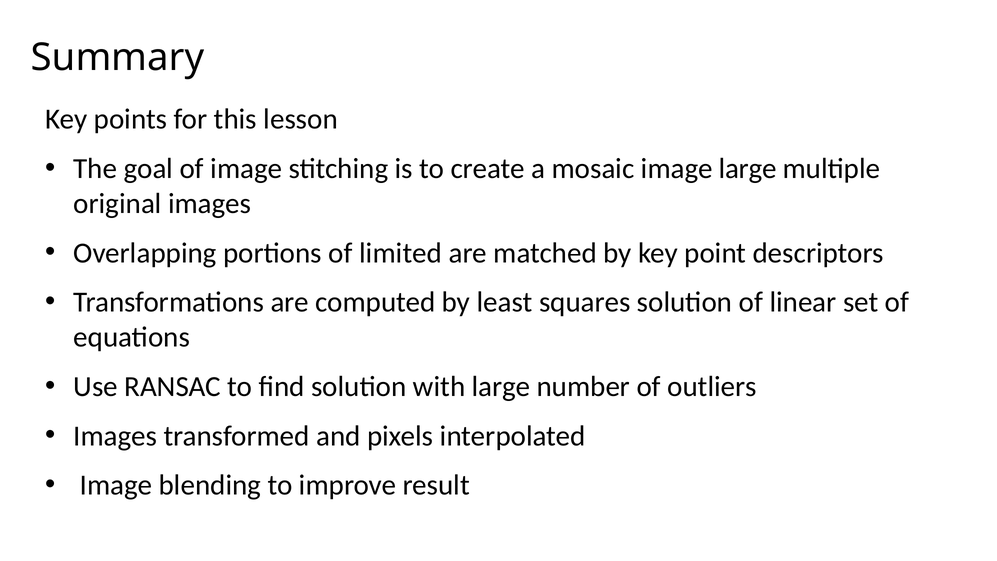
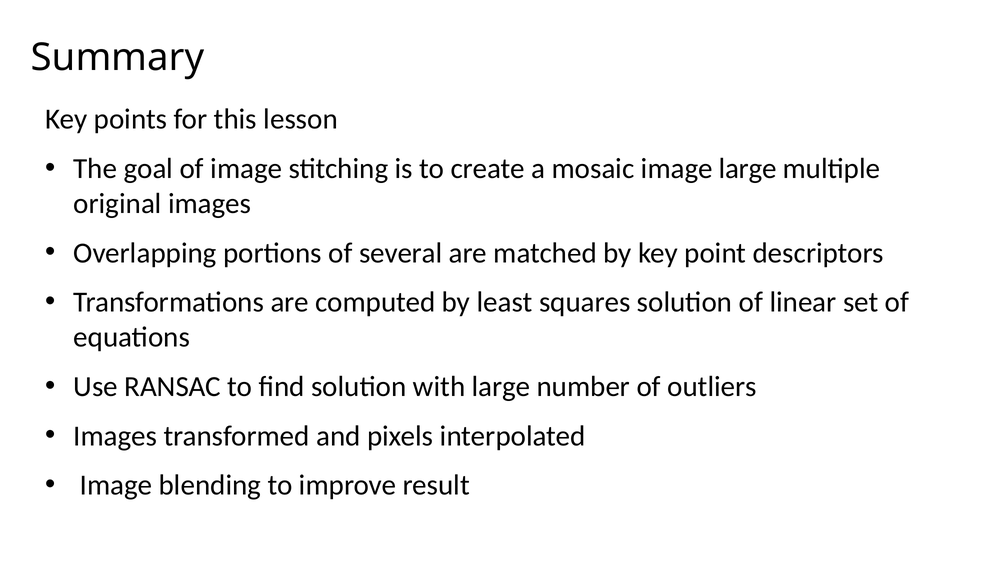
limited: limited -> several
